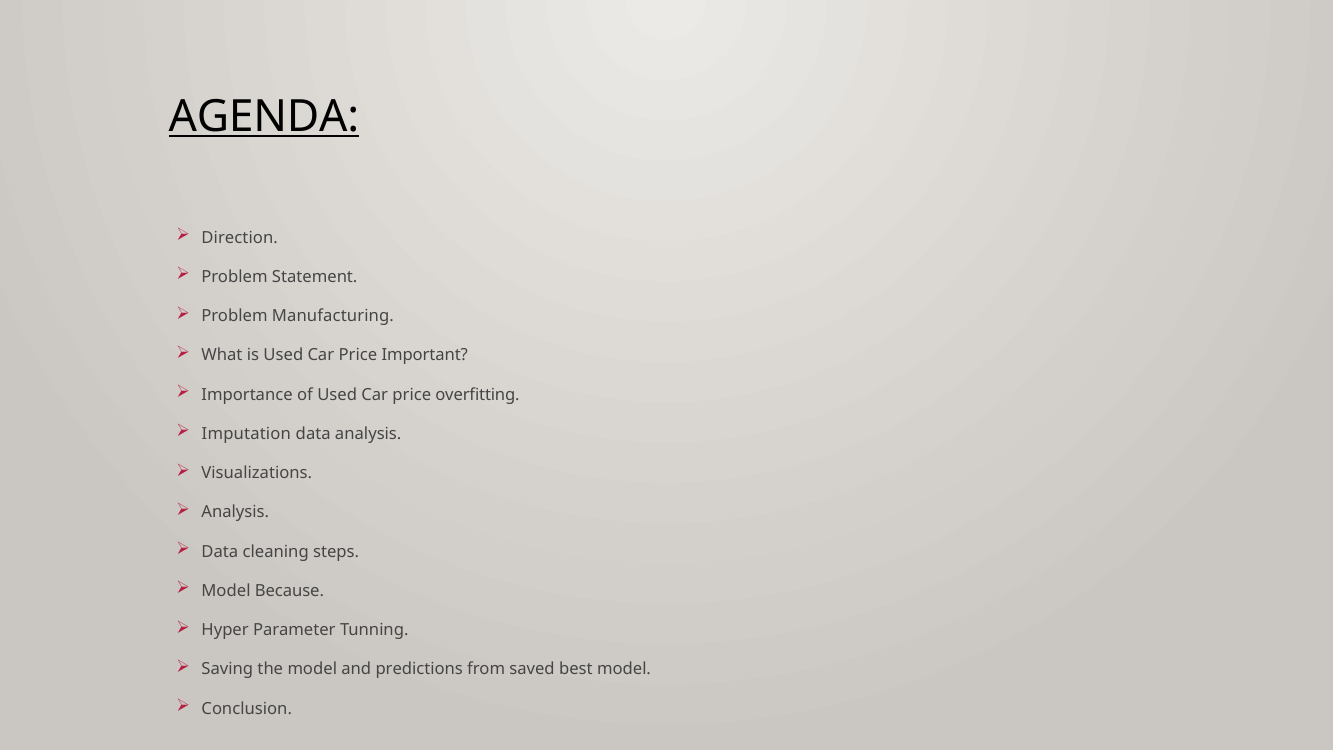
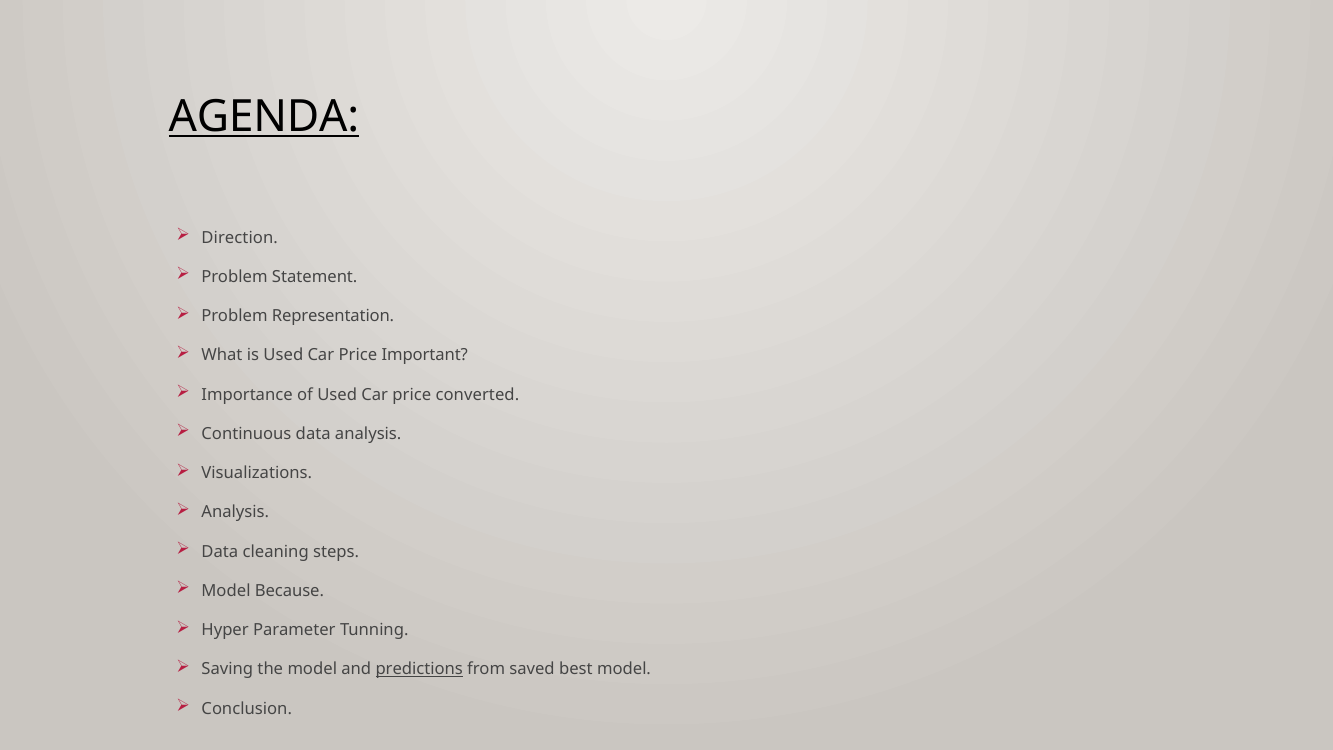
Manufacturing: Manufacturing -> Representation
overfitting: overfitting -> converted
Imputation: Imputation -> Continuous
predictions underline: none -> present
